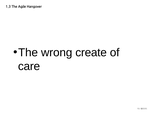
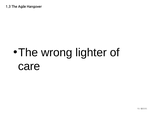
create: create -> lighter
